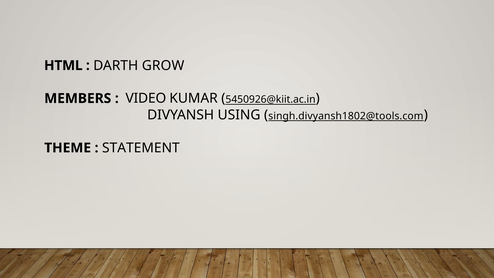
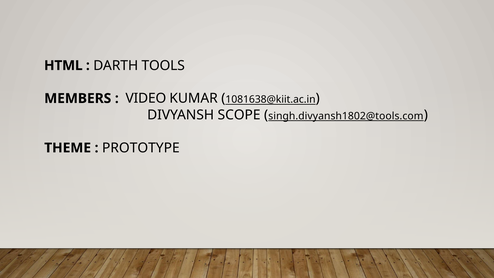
GROW: GROW -> TOOLS
5450926@kiit.ac.in: 5450926@kiit.ac.in -> 1081638@kiit.ac.in
USING: USING -> SCOPE
STATEMENT: STATEMENT -> PROTOTYPE
